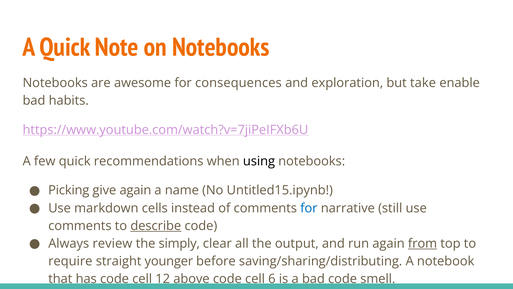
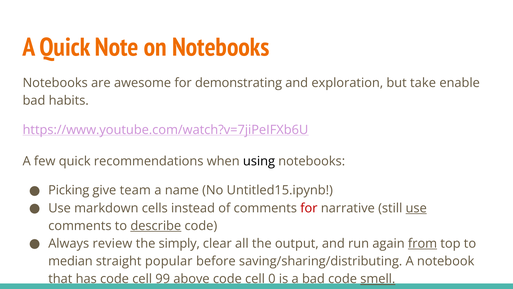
consequences: consequences -> demonstrating
give again: again -> team
for at (309, 208) colour: blue -> red
use at (416, 208) underline: none -> present
require: require -> median
younger: younger -> popular
12: 12 -> 99
6: 6 -> 0
smell underline: none -> present
